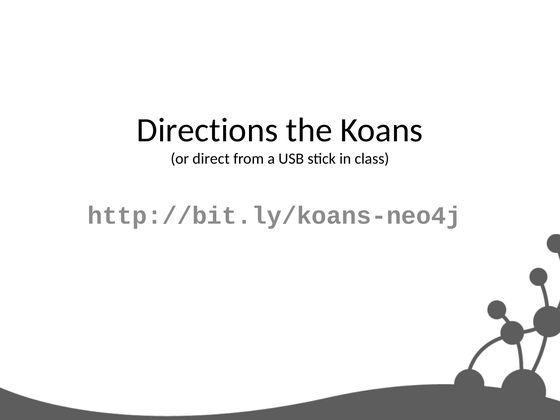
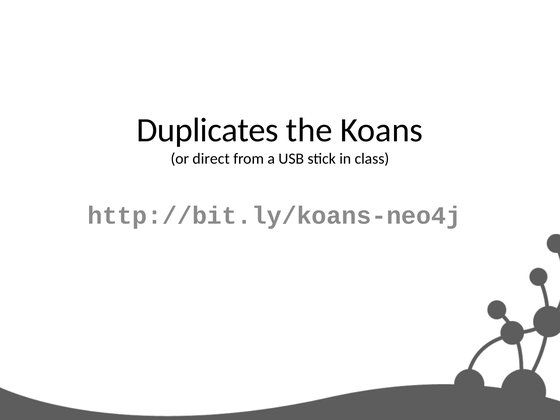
Directions: Directions -> Duplicates
